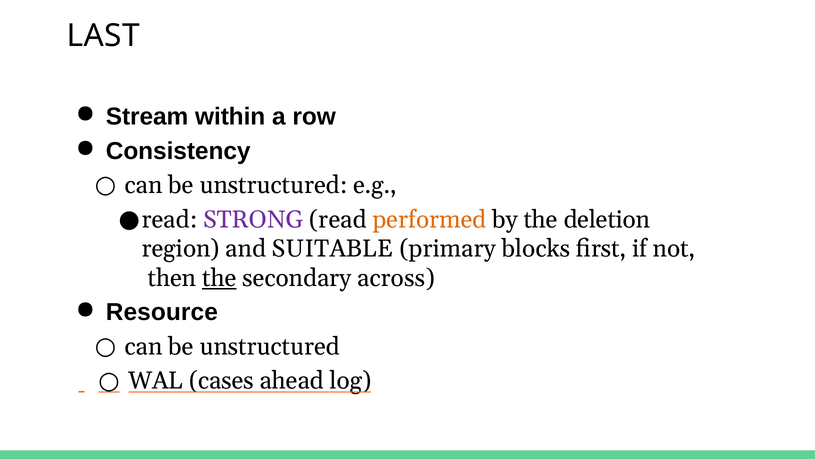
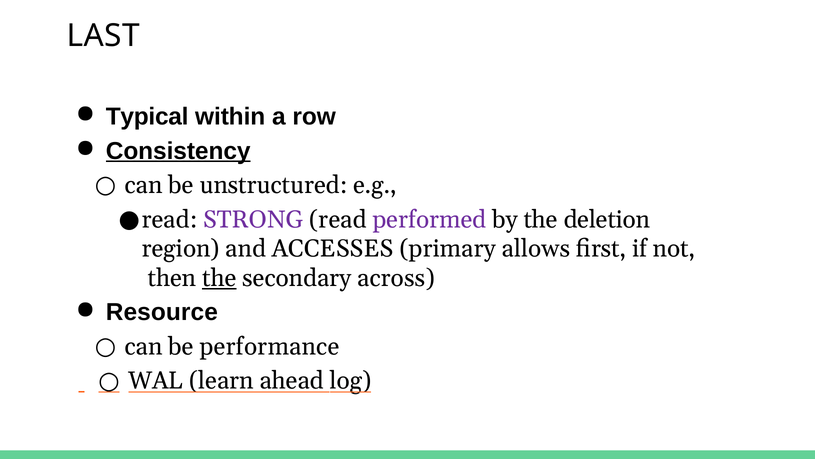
Stream: Stream -> Typical
Consistency underline: none -> present
performed colour: orange -> purple
SUITABLE: SUITABLE -> ACCESSES
blocks: blocks -> allows
unstructured at (270, 346): unstructured -> performance
cases: cases -> learn
